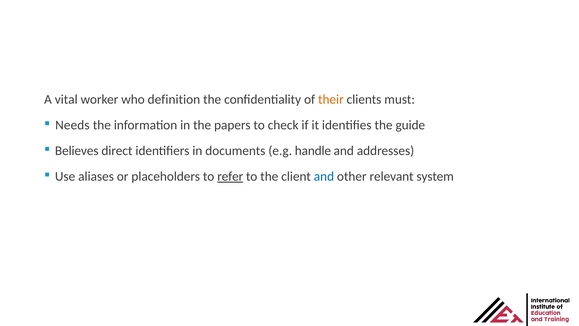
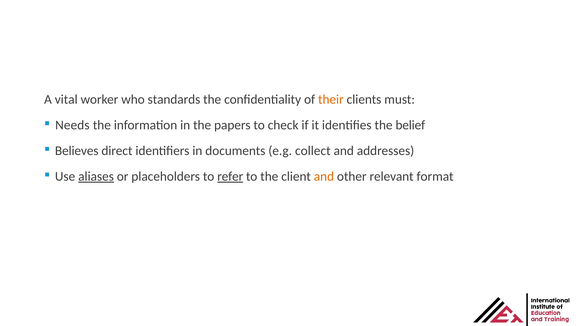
definition: definition -> standards
guide: guide -> belief
handle: handle -> collect
aliases underline: none -> present
and at (324, 176) colour: blue -> orange
system: system -> format
